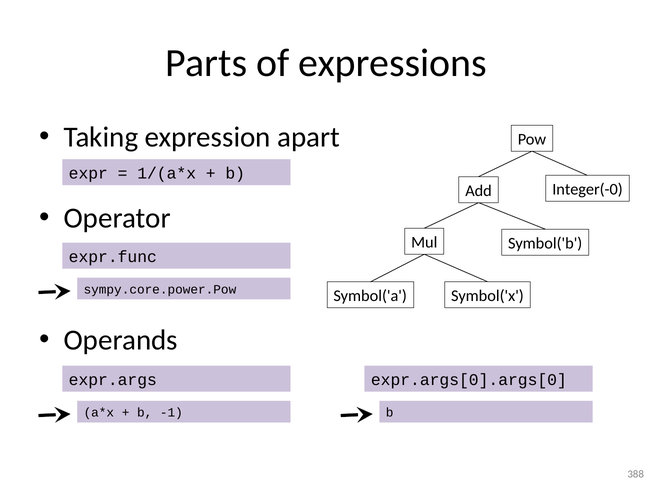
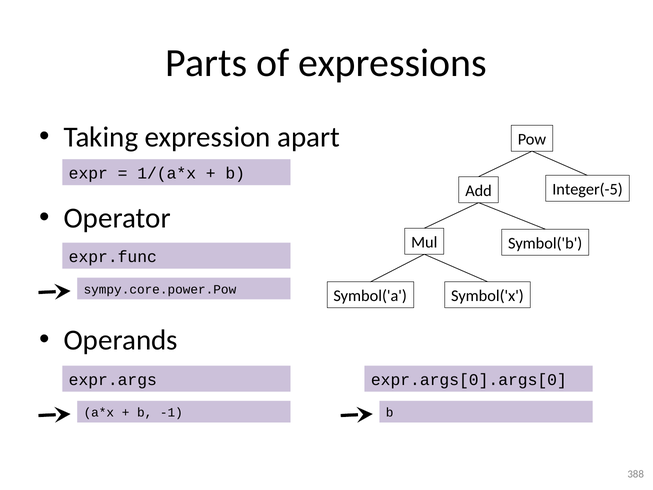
Integer(-0: Integer(-0 -> Integer(-5
